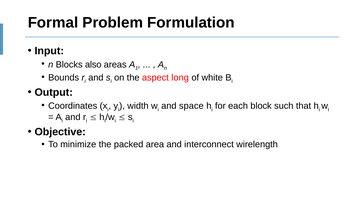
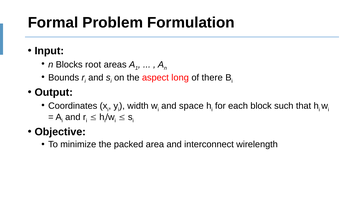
also: also -> root
white: white -> there
